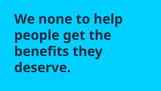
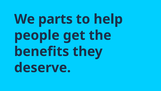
none: none -> parts
